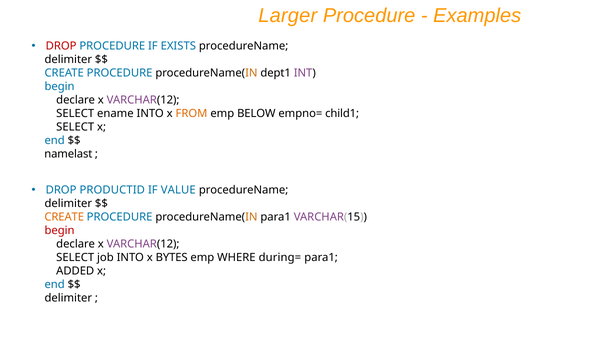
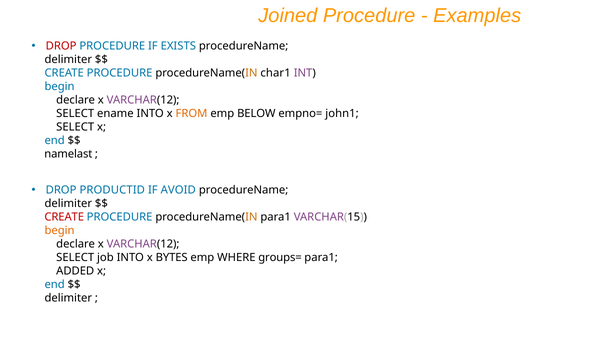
Larger: Larger -> Joined
dept1: dept1 -> char1
child1: child1 -> john1
VALUE: VALUE -> AVOID
CREATE at (64, 217) colour: orange -> red
begin at (60, 231) colour: red -> orange
during=: during= -> groups=
